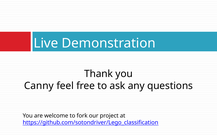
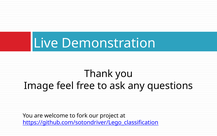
Canny: Canny -> Image
